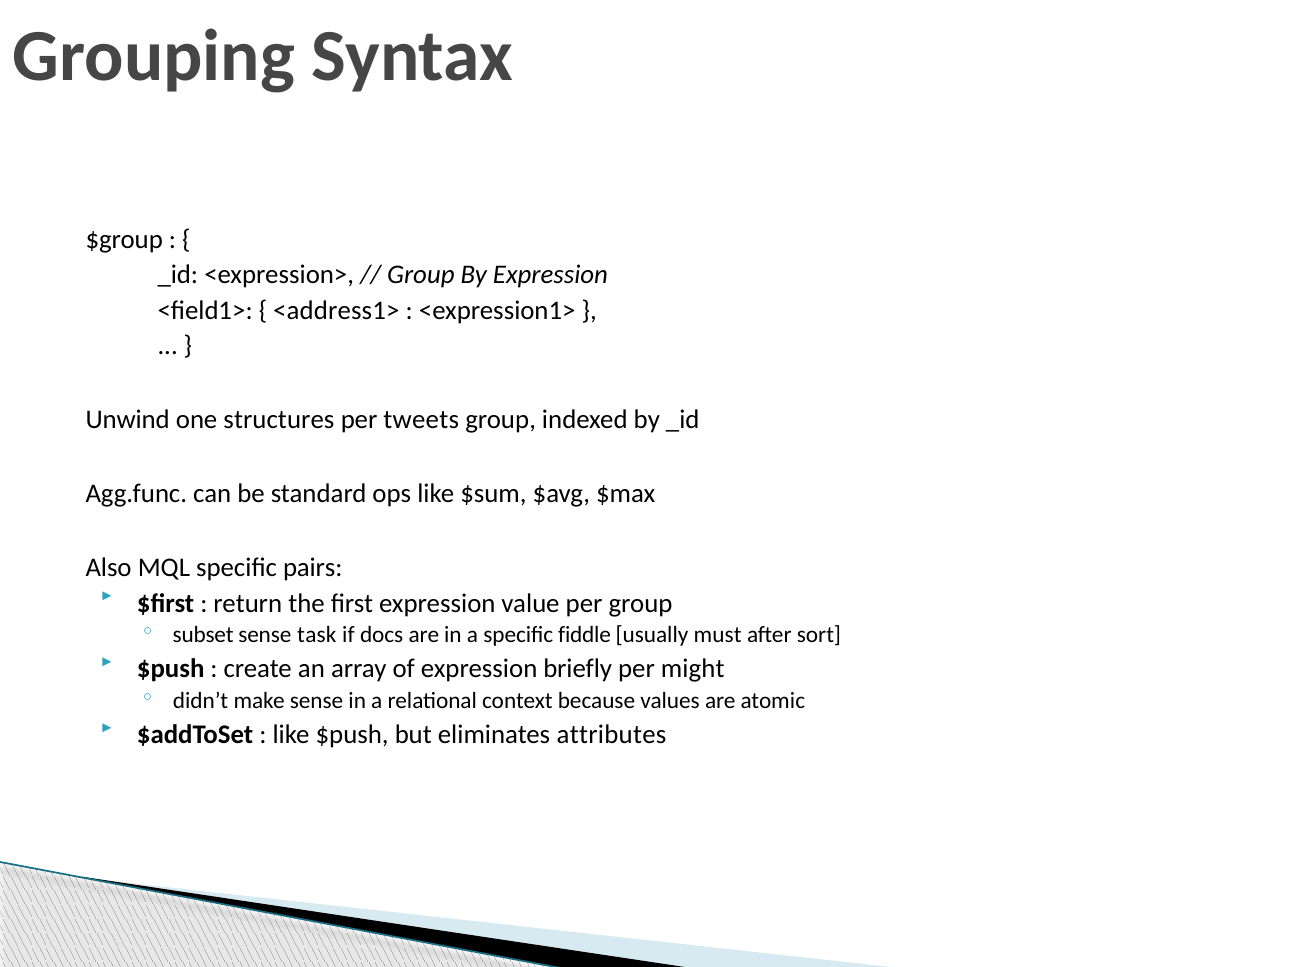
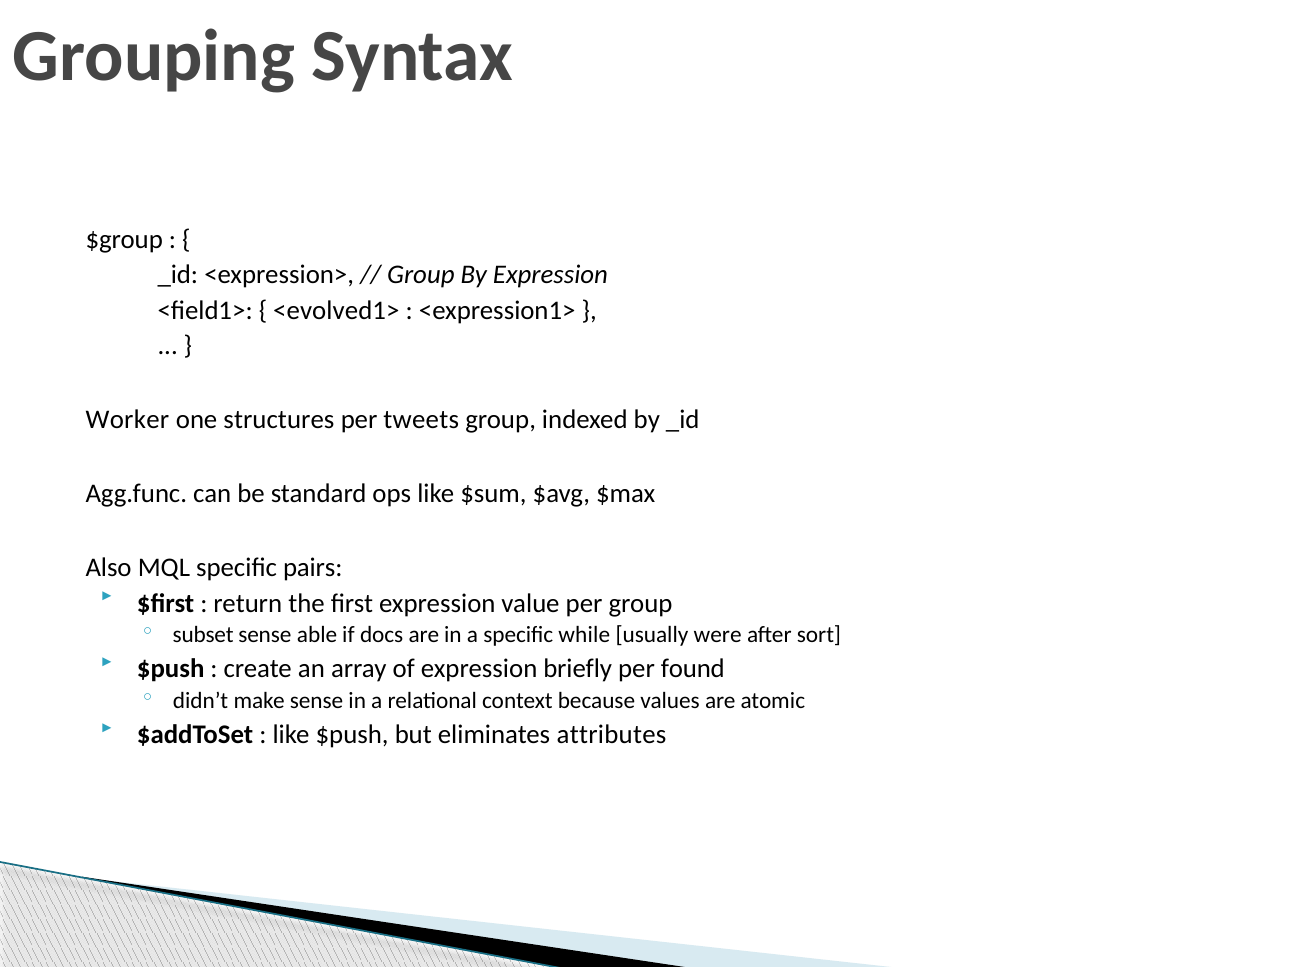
<address1>: <address1> -> <evolved1>
Unwind: Unwind -> Worker
task: task -> able
fiddle: fiddle -> while
must: must -> were
might: might -> found
